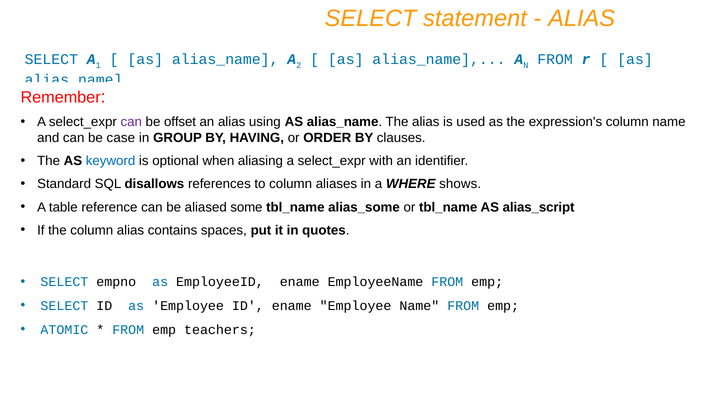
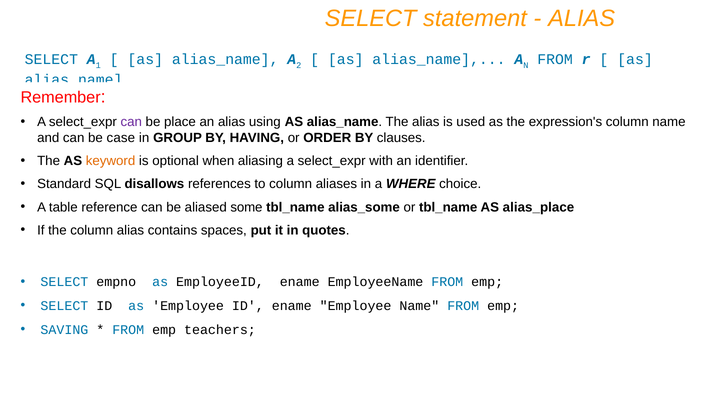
offset: offset -> place
keyword colour: blue -> orange
shows: shows -> choice
alias_script: alias_script -> alias_place
ATOMIC: ATOMIC -> SAVING
